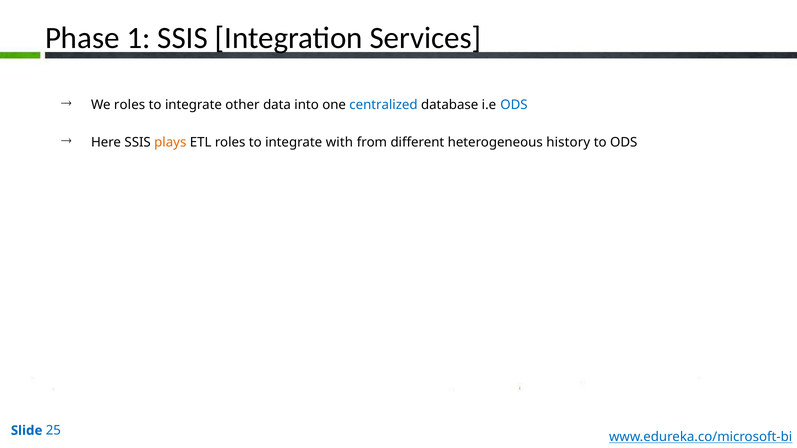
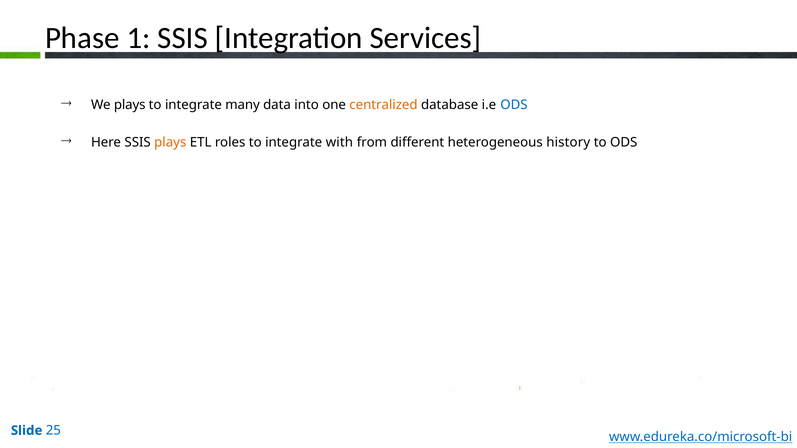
We roles: roles -> plays
other: other -> many
centralized colour: blue -> orange
